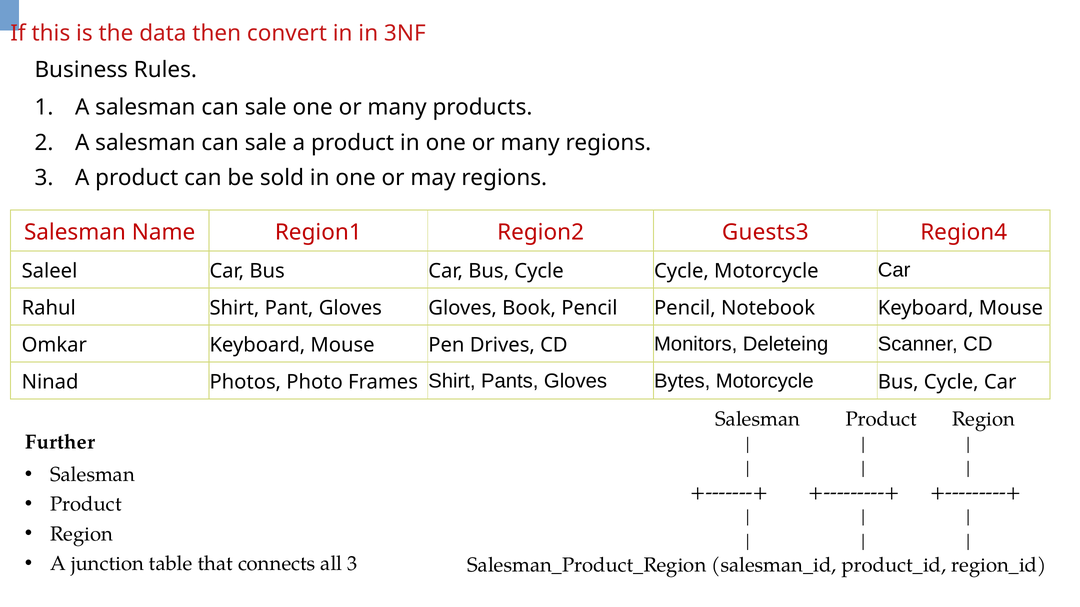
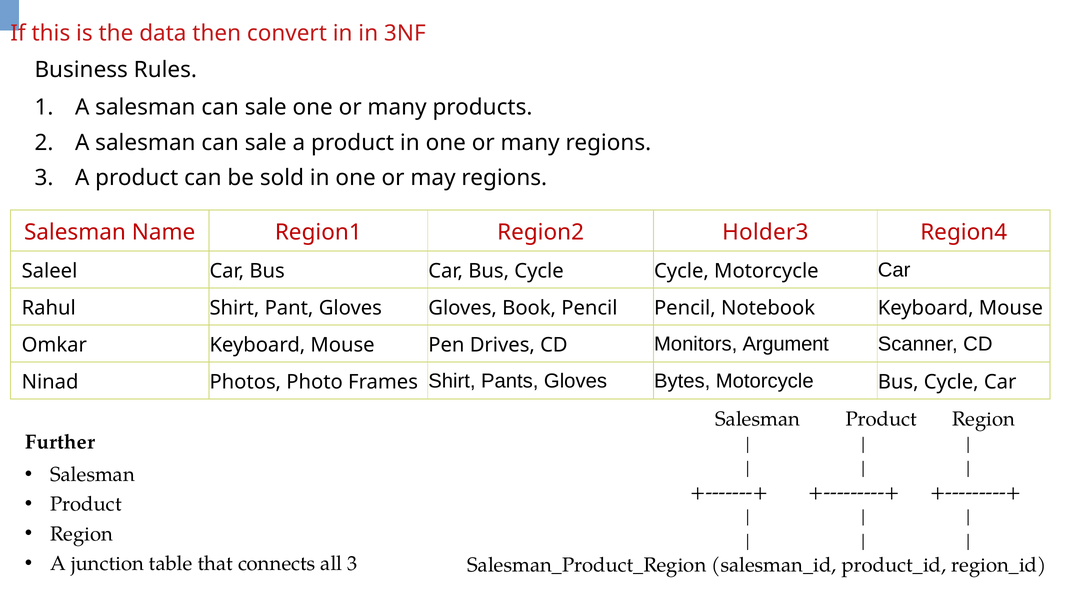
Guests3: Guests3 -> Holder3
Deleteing: Deleteing -> Argument
